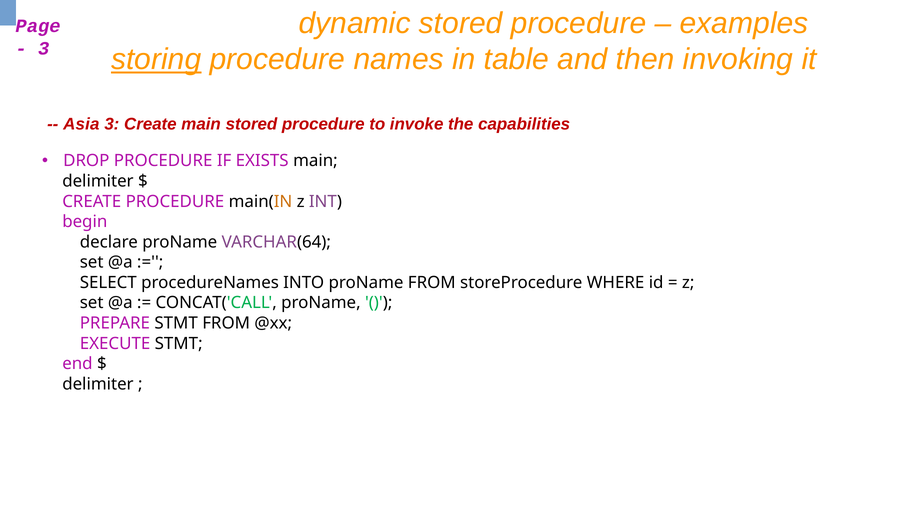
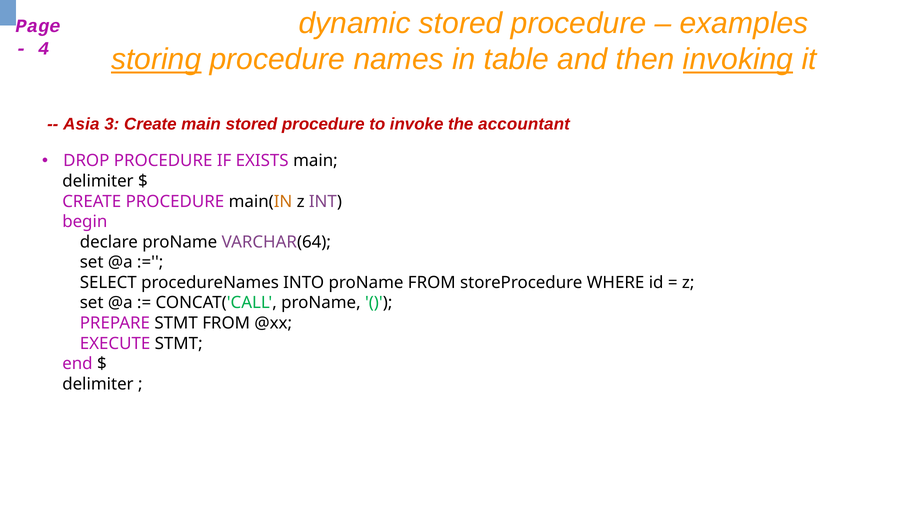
3 at (44, 48): 3 -> 4
invoking underline: none -> present
capabilities: capabilities -> accountant
